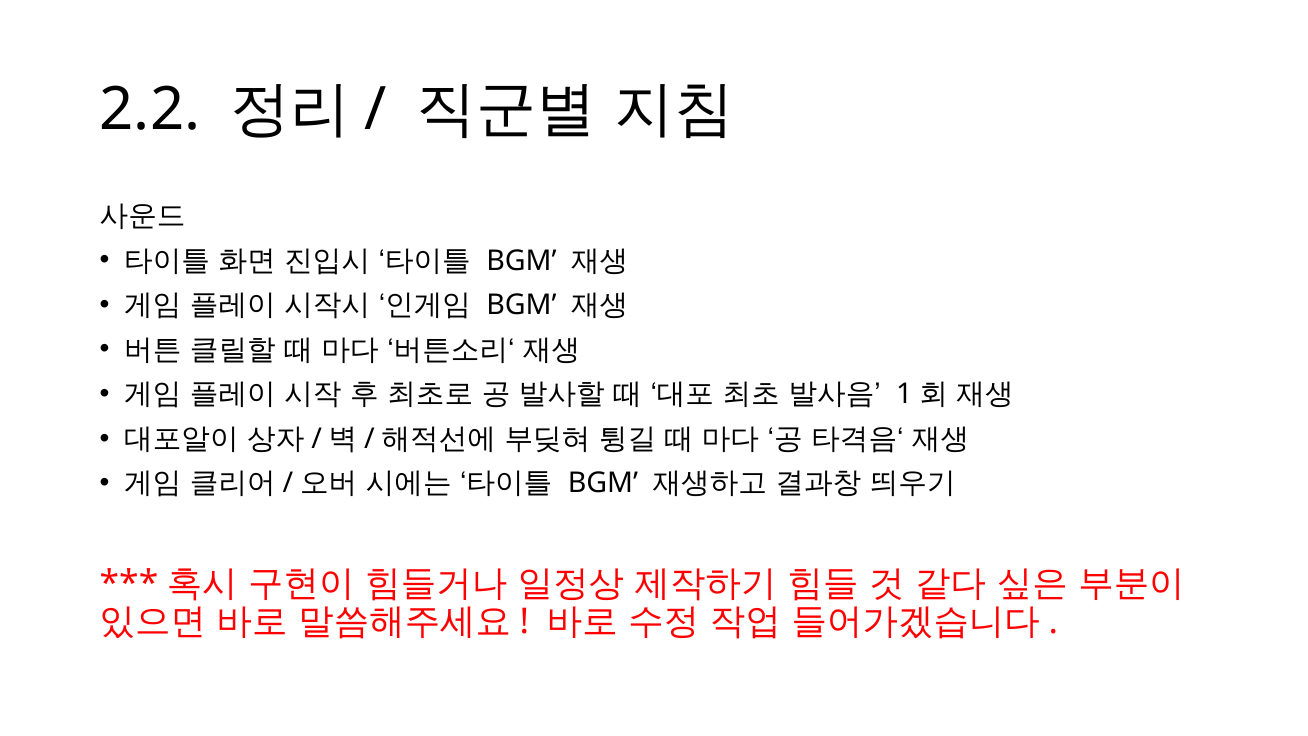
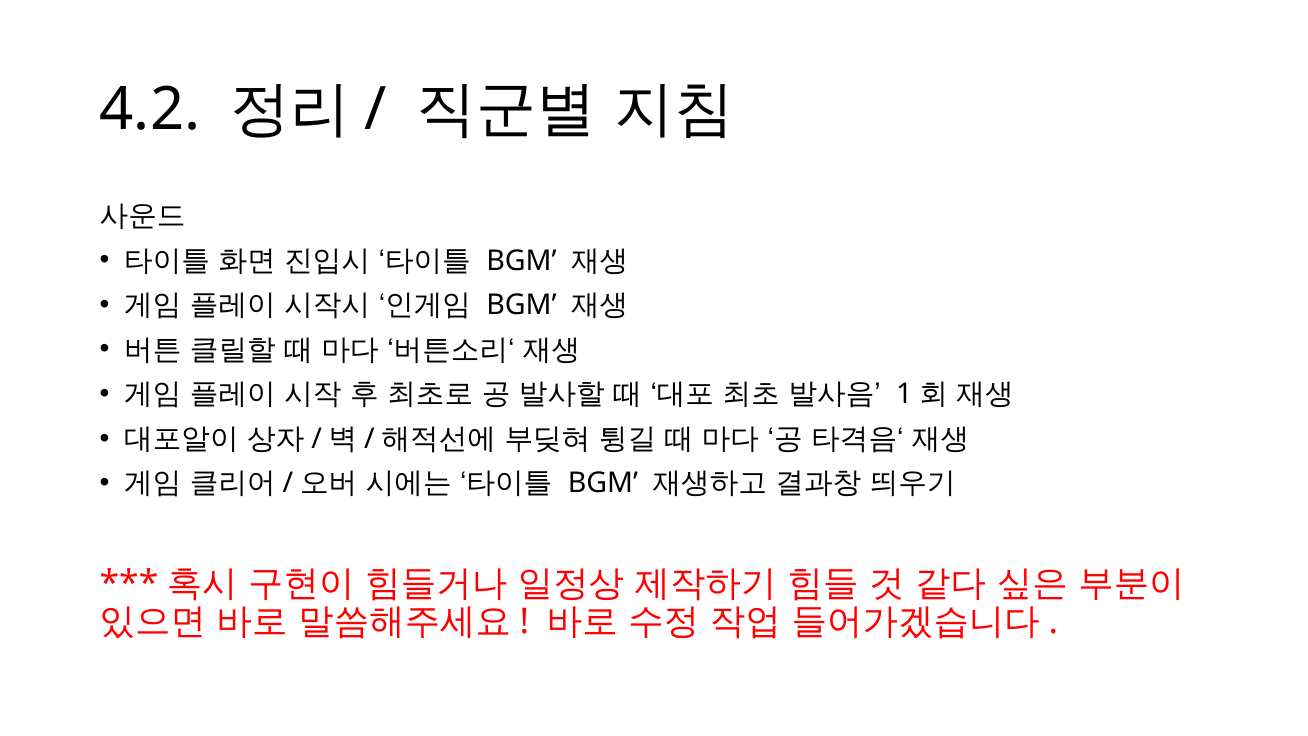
2.2: 2.2 -> 4.2
